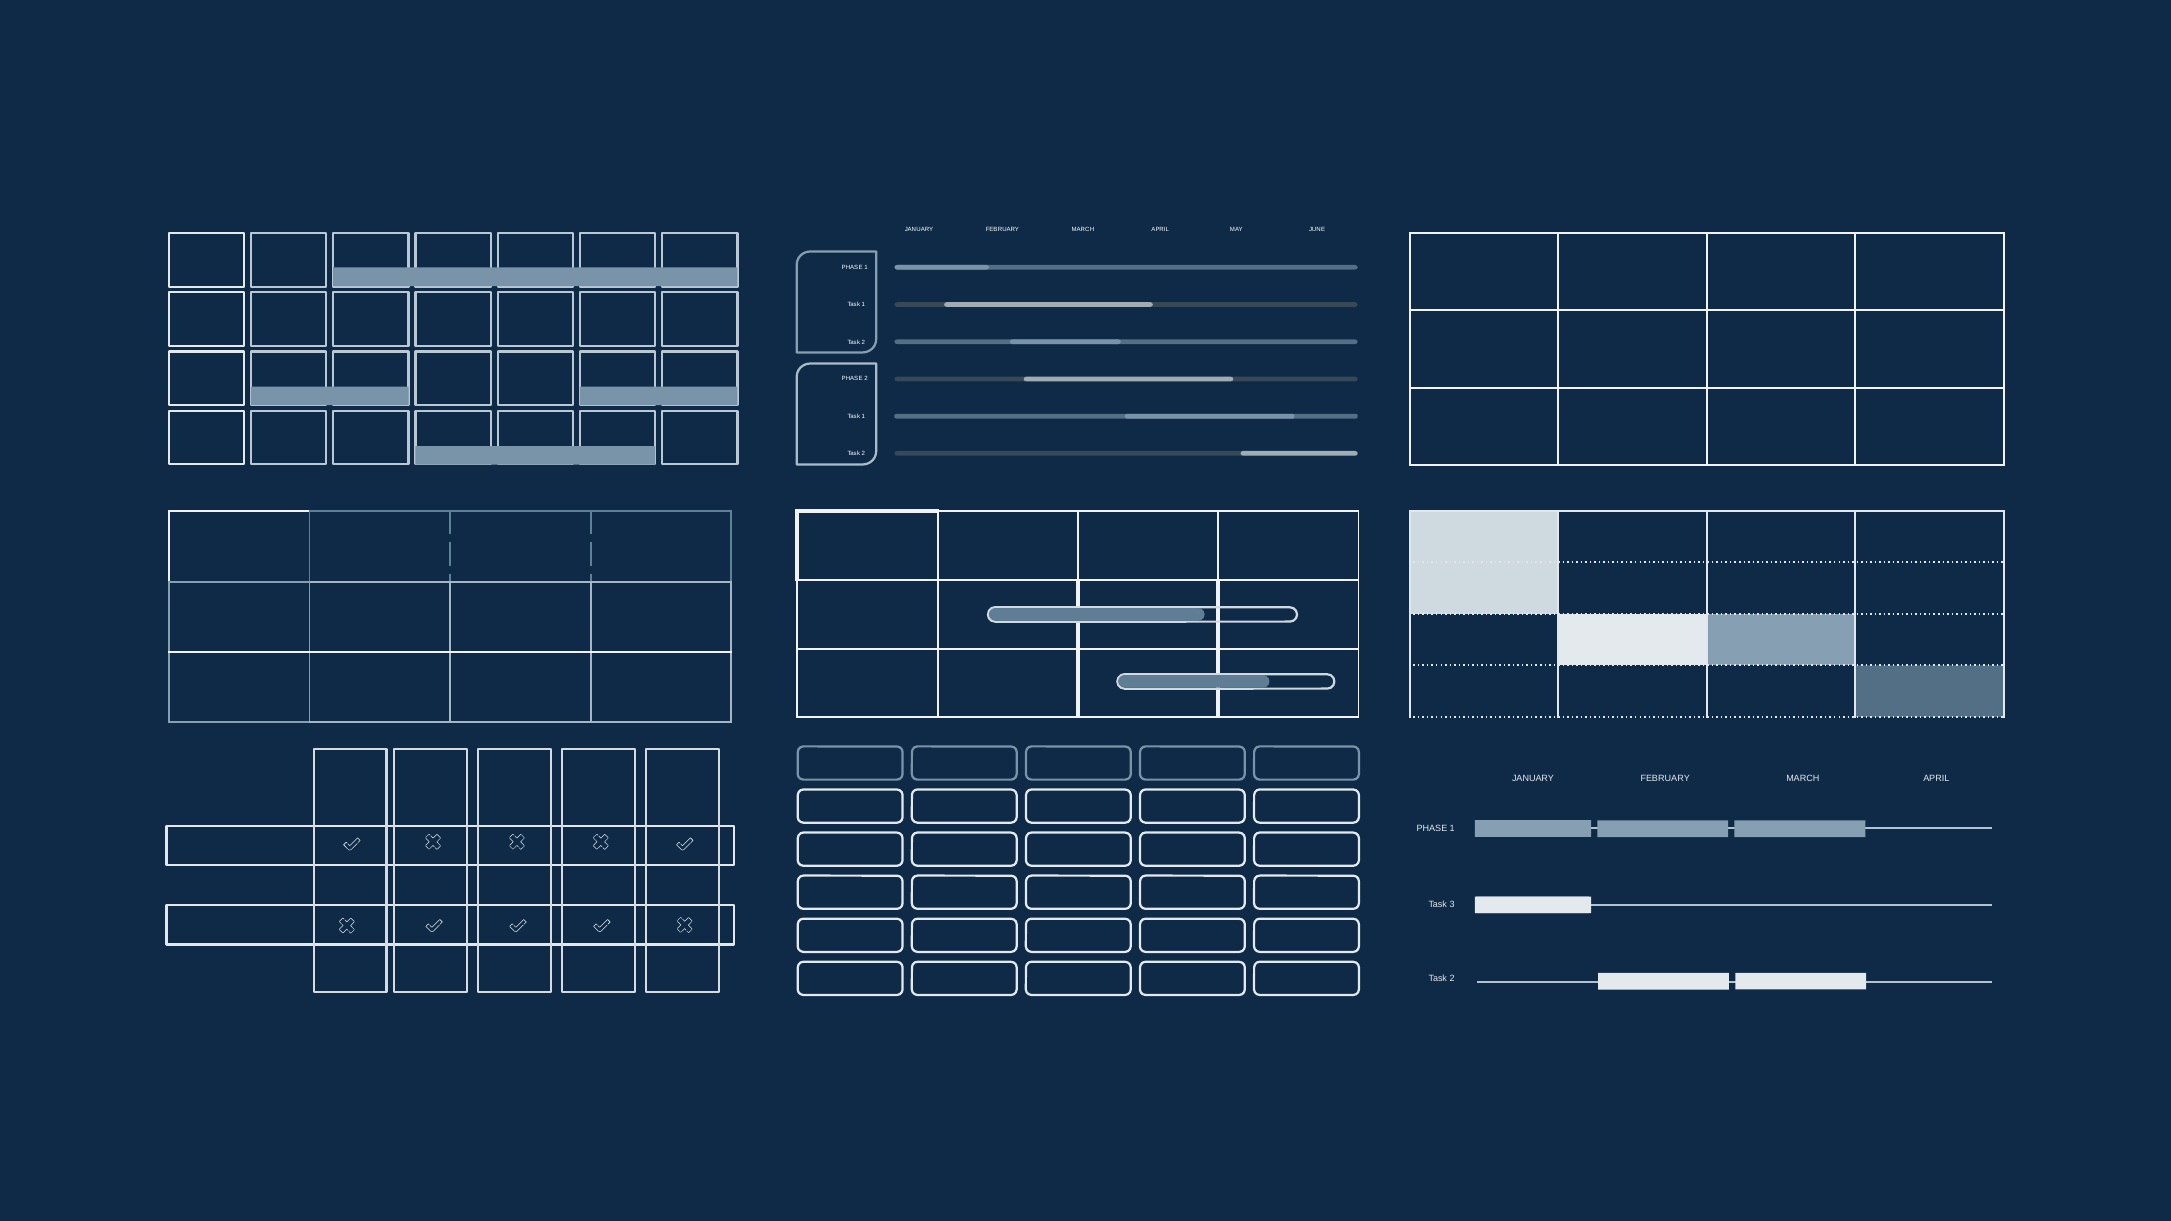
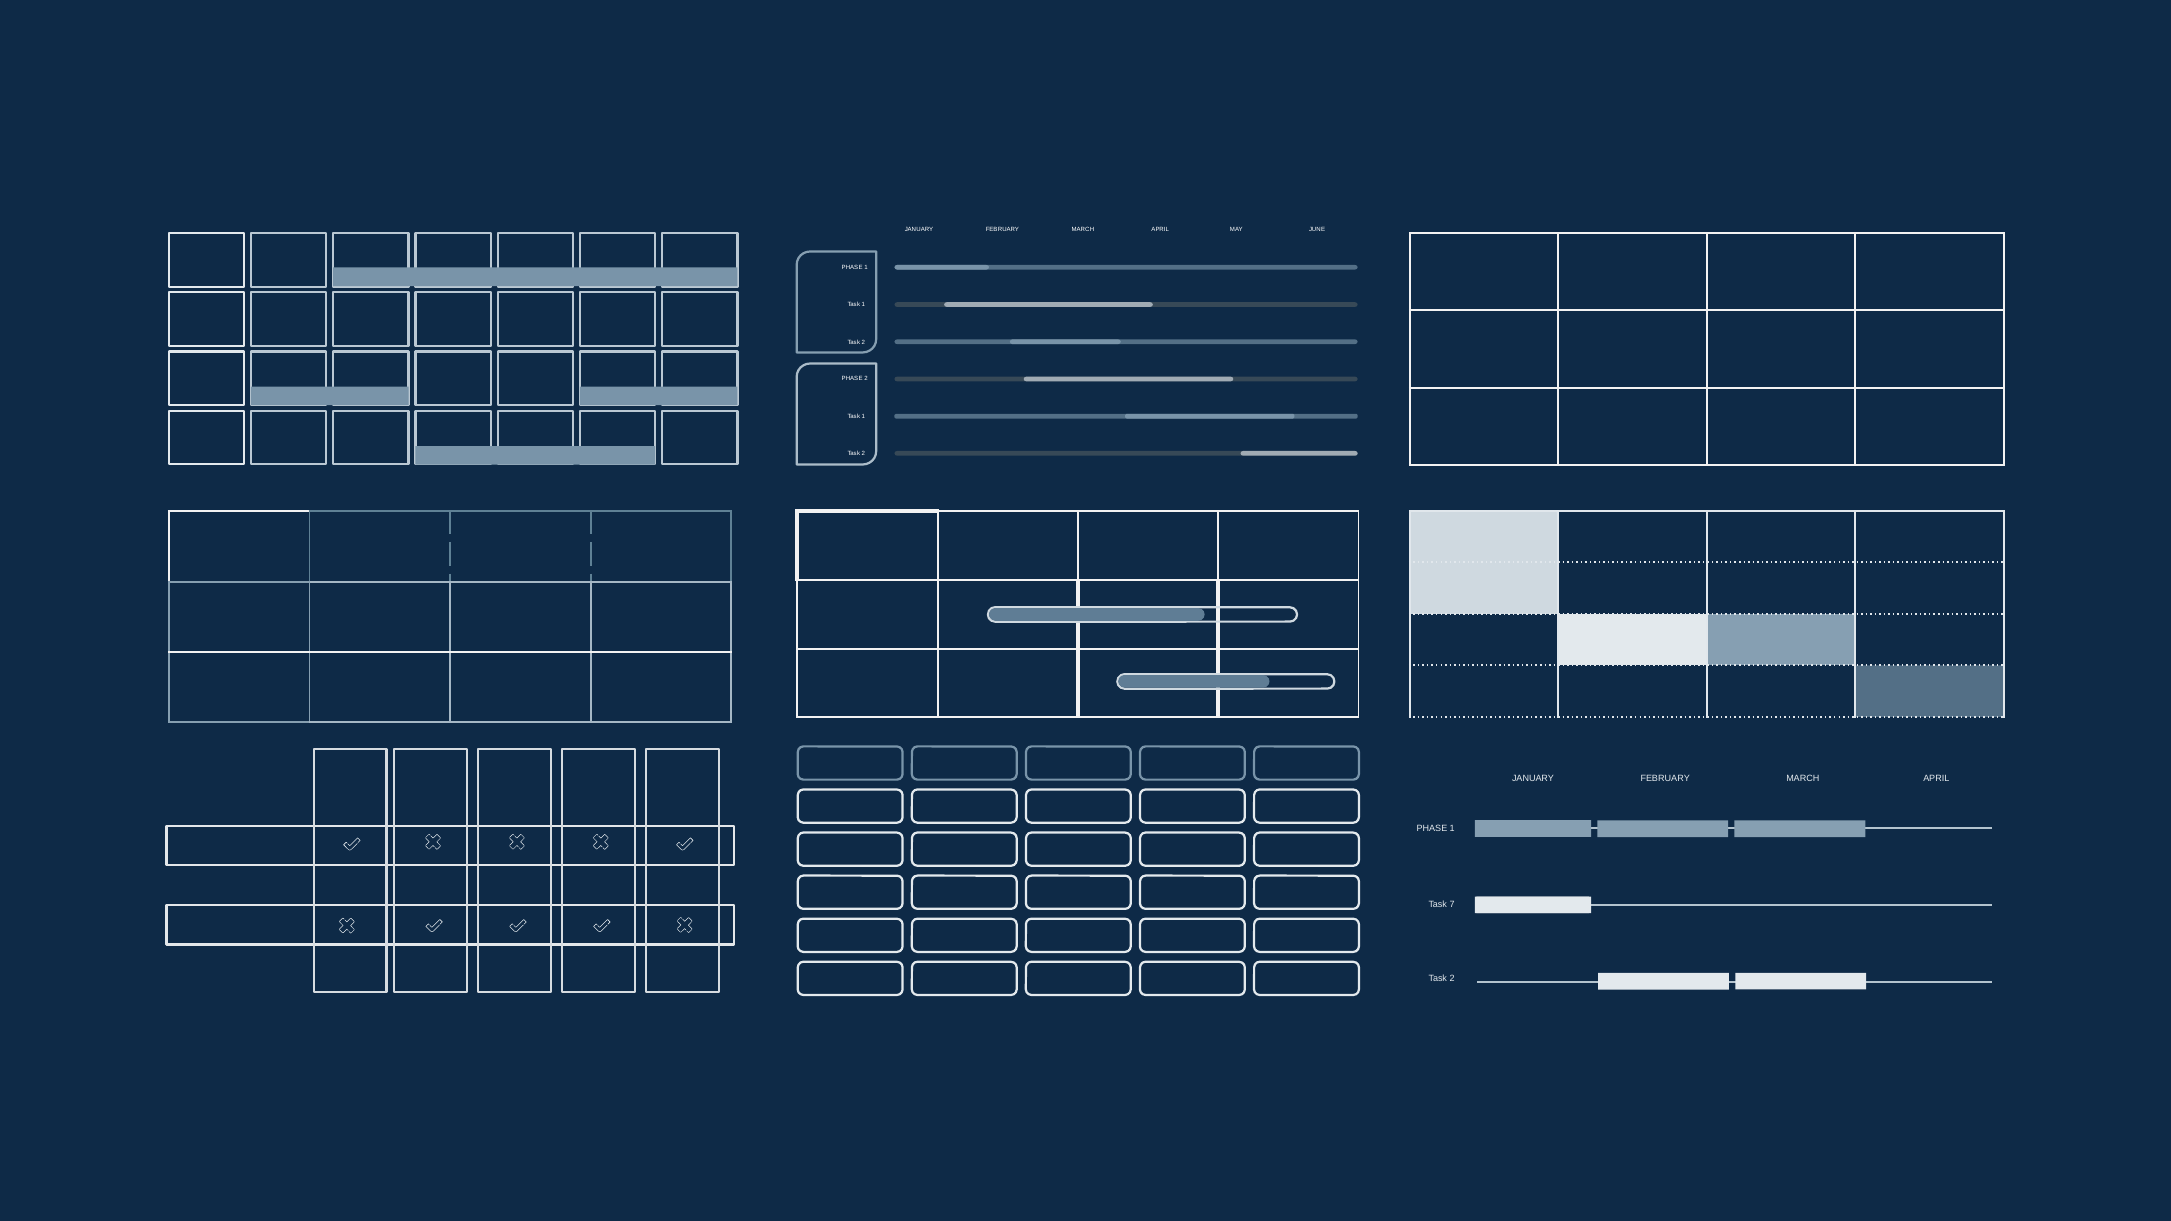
3: 3 -> 7
